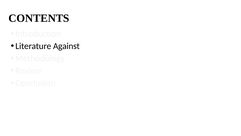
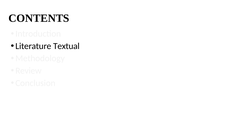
Against: Against -> Textual
